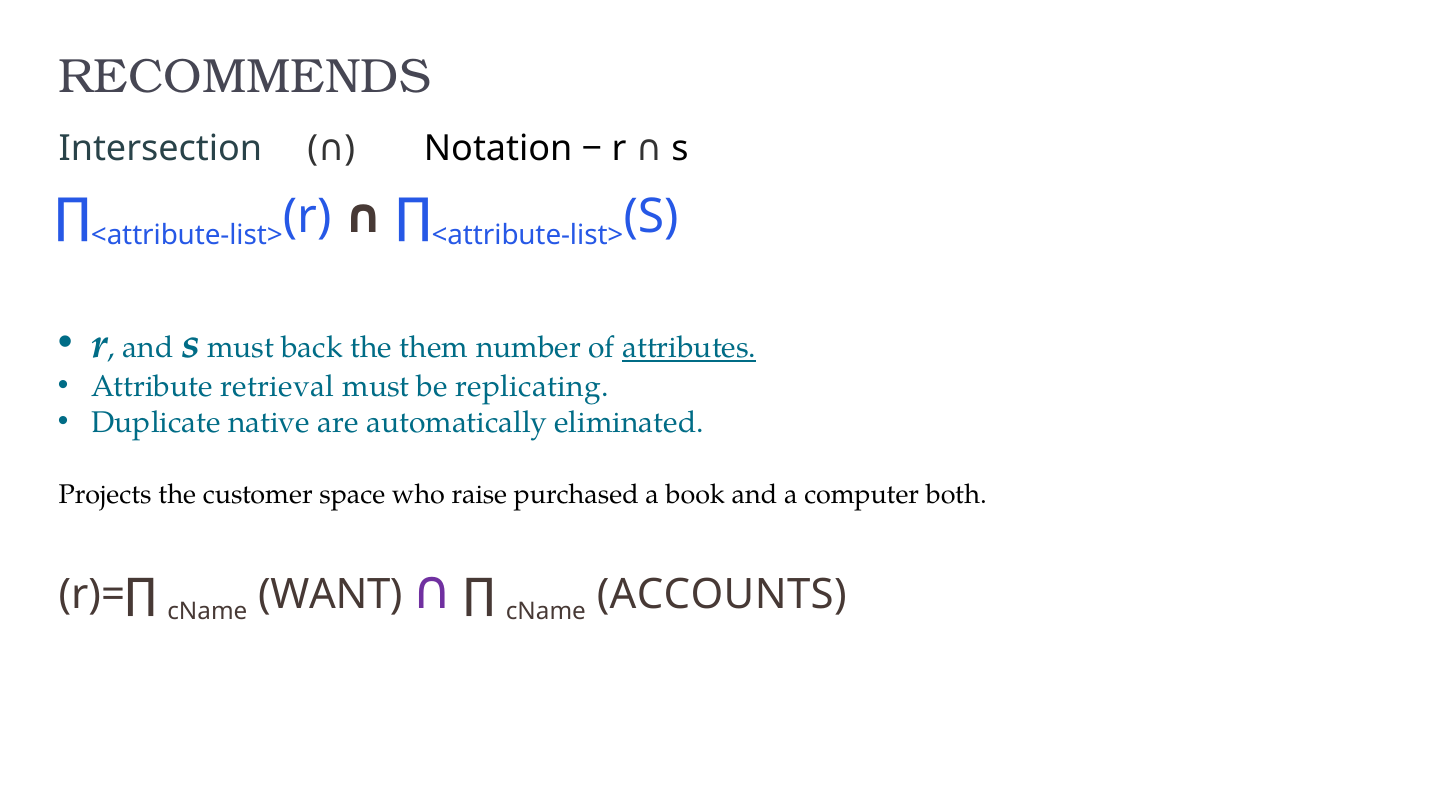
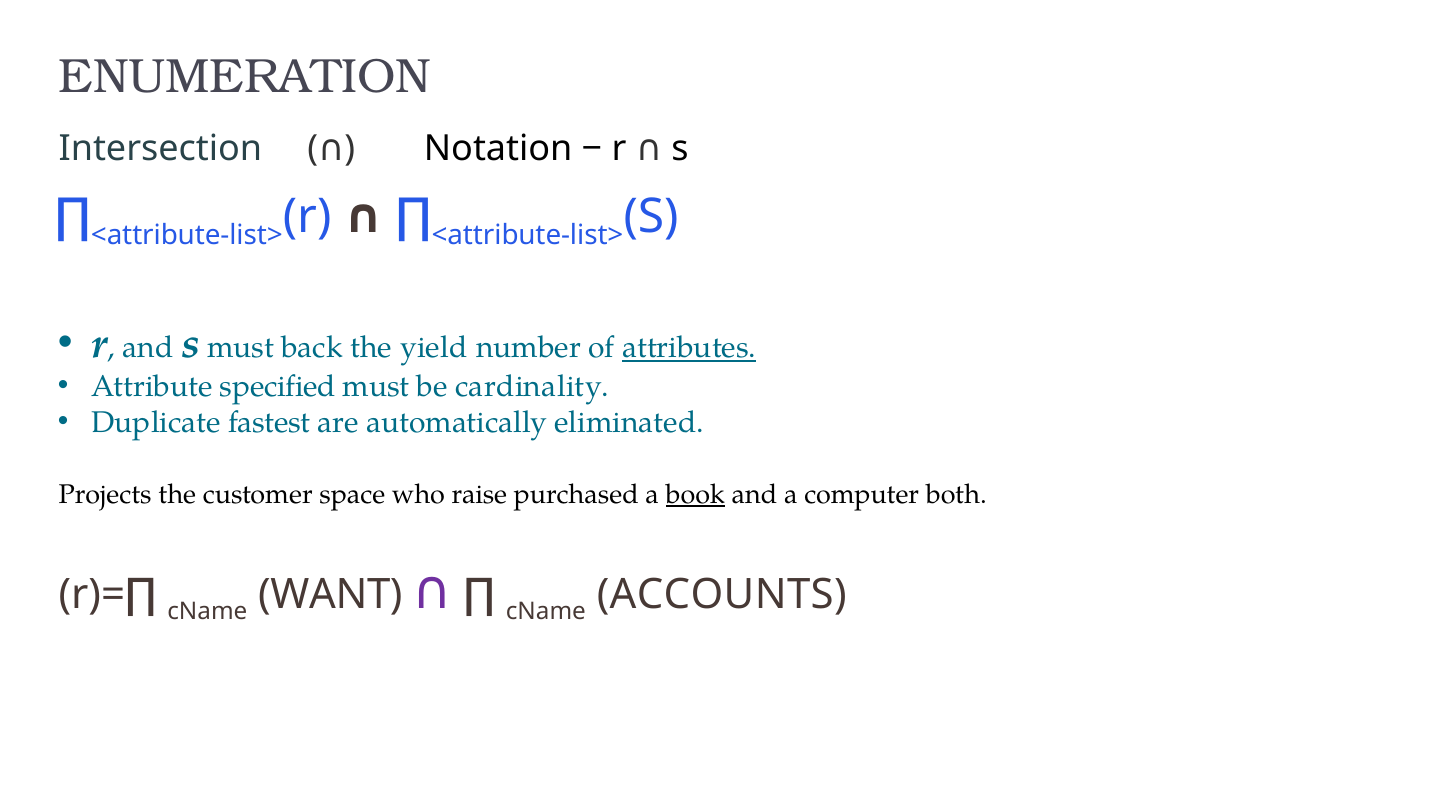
RECOMMENDS: RECOMMENDS -> ENUMERATION
them: them -> yield
retrieval: retrieval -> specified
replicating: replicating -> cardinality
native: native -> fastest
book underline: none -> present
